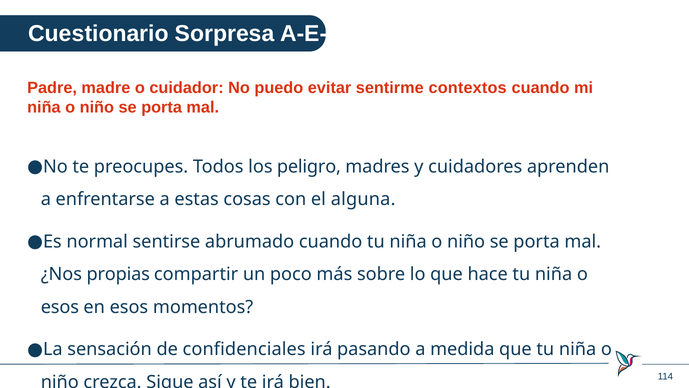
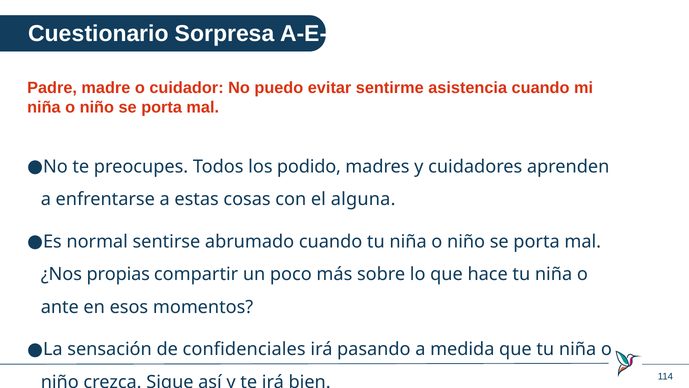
contextos: contextos -> asistencia
peligro: peligro -> podido
esos at (60, 307): esos -> ante
